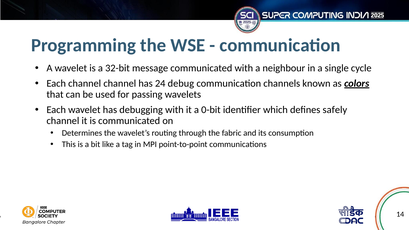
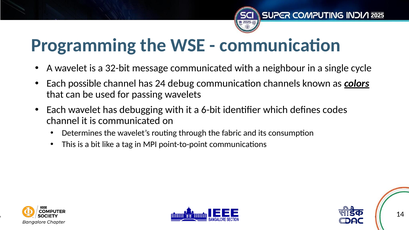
Each channel: channel -> possible
0-bit: 0-bit -> 6-bit
safely: safely -> codes
